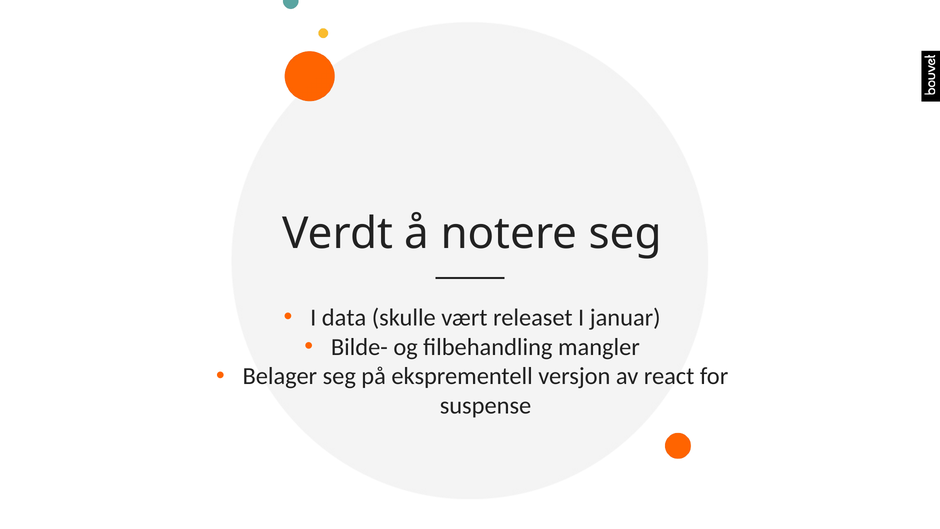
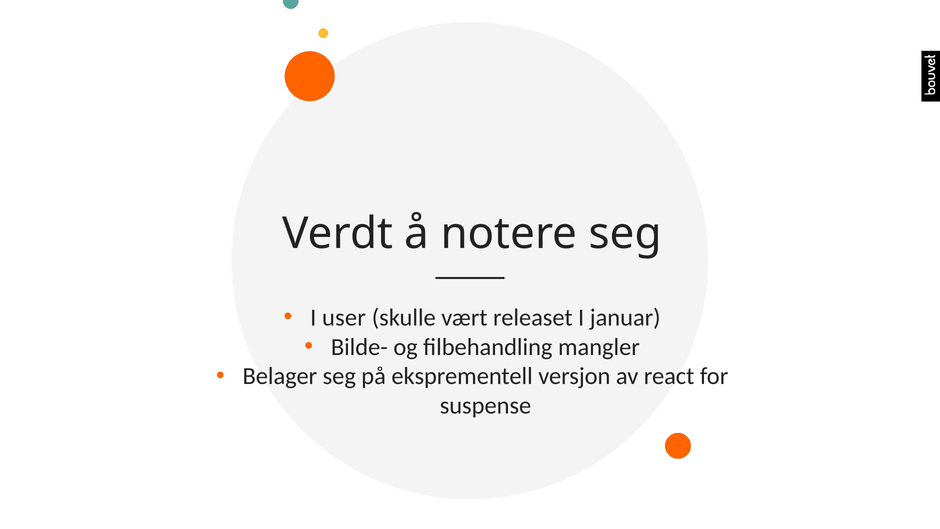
data: data -> user
